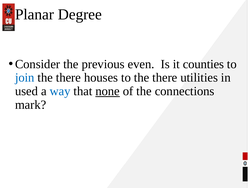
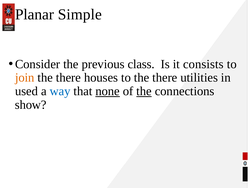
Degree: Degree -> Simple
even: even -> class
counties: counties -> consists
join colour: blue -> orange
the at (144, 91) underline: none -> present
mark: mark -> show
